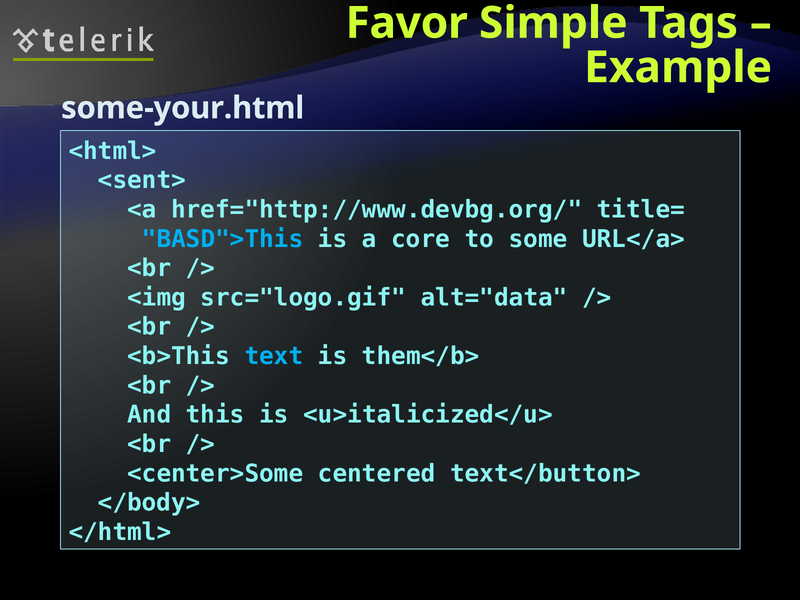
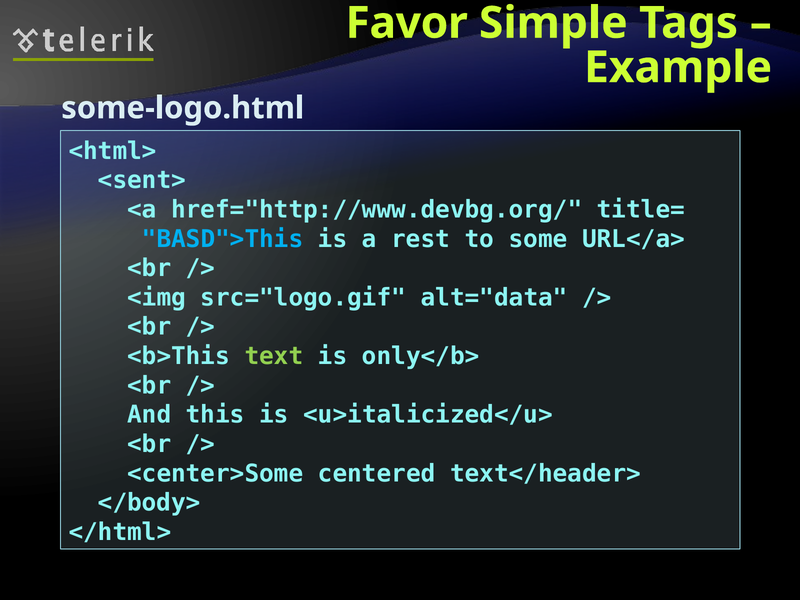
some-your.html: some-your.html -> some-logo.html
core: core -> rest
text colour: light blue -> light green
them</b>: them</b> -> only</b>
text</button>: text</button> -> text</header>
